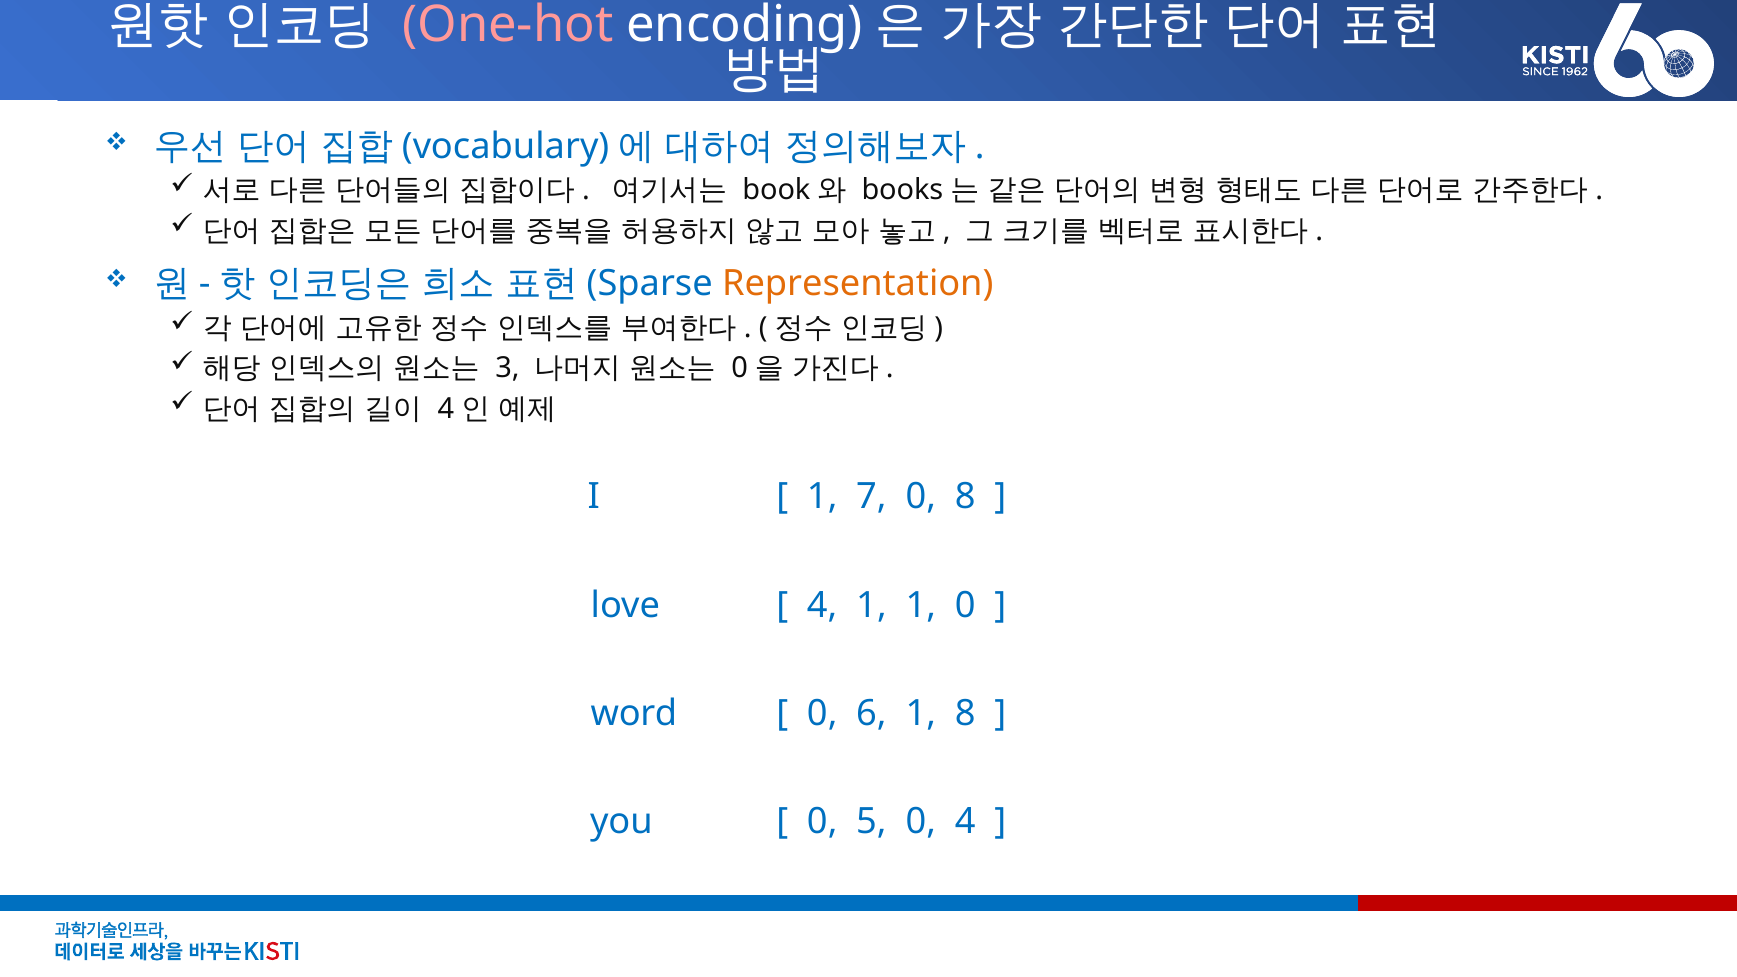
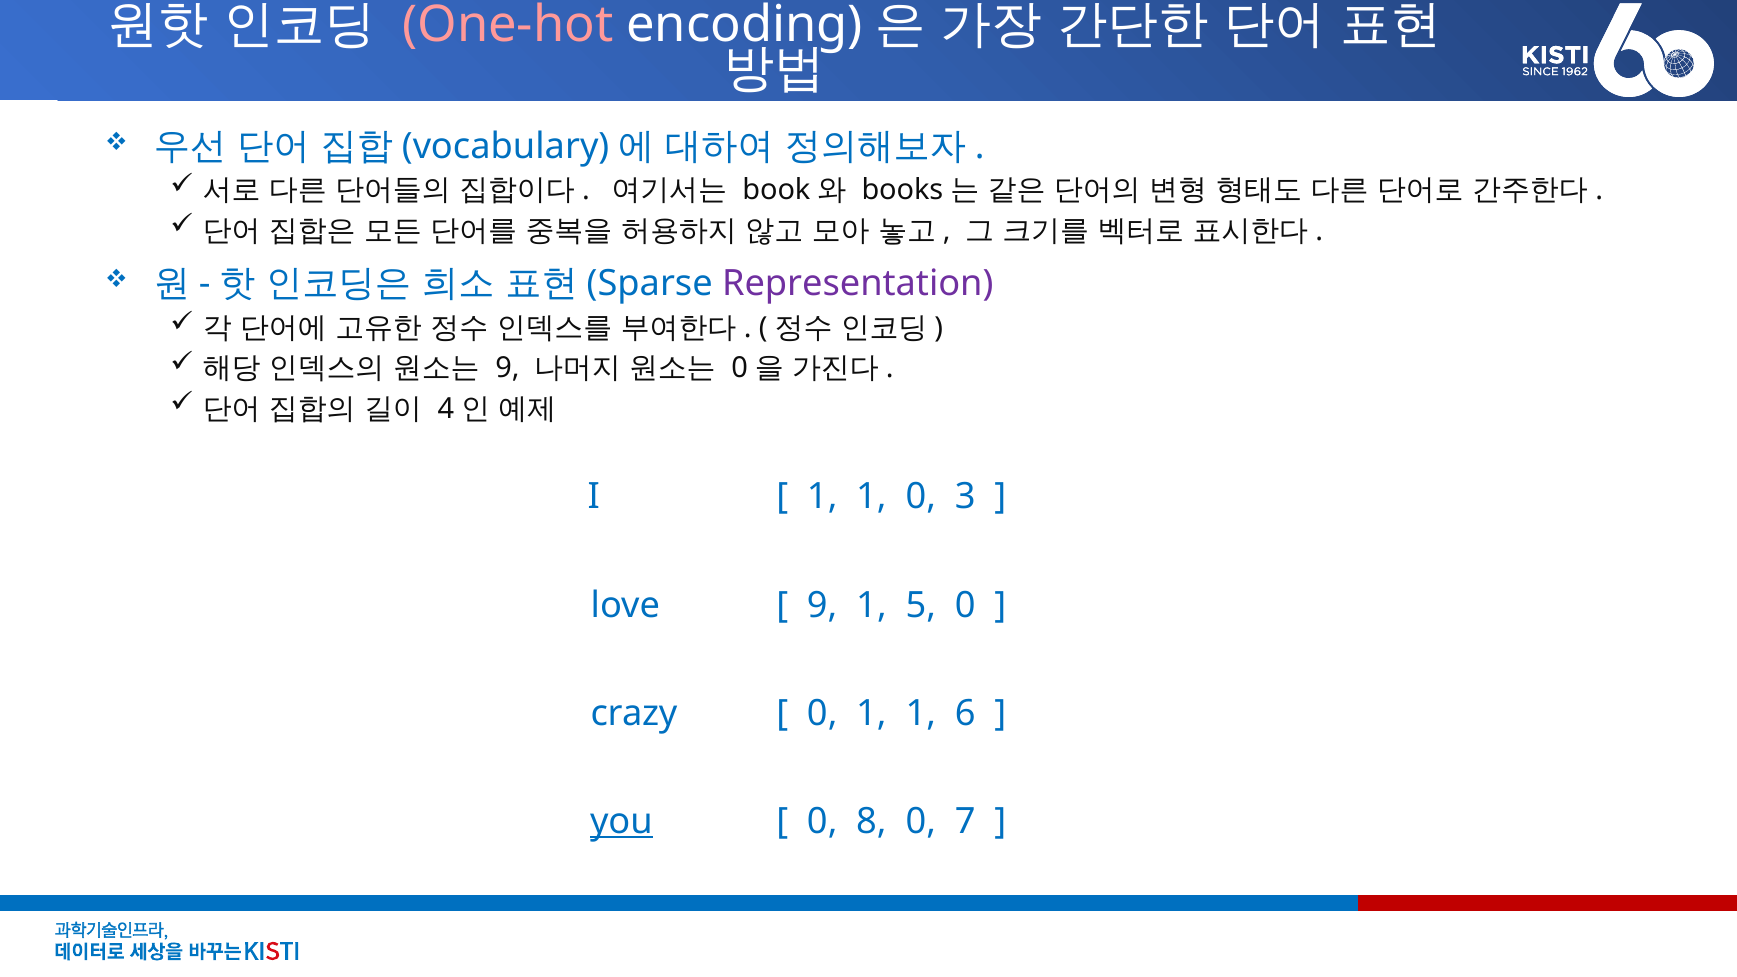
Representation colour: orange -> purple
3 at (508, 368): 3 -> 9
7 at (871, 496): 7 -> 1
0 8: 8 -> 3
4 at (822, 605): 4 -> 9
1 1: 1 -> 5
word: word -> crazy
0 6: 6 -> 1
1 8: 8 -> 6
you underline: none -> present
5: 5 -> 8
0 4: 4 -> 7
